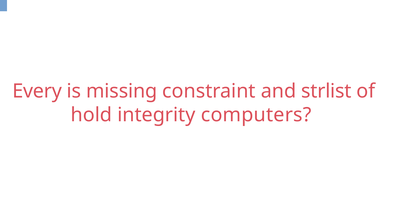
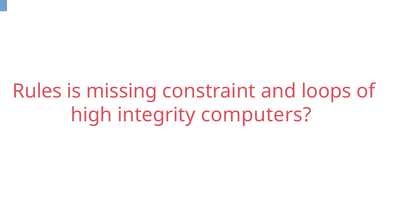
Every: Every -> Rules
strlist: strlist -> loops
hold: hold -> high
